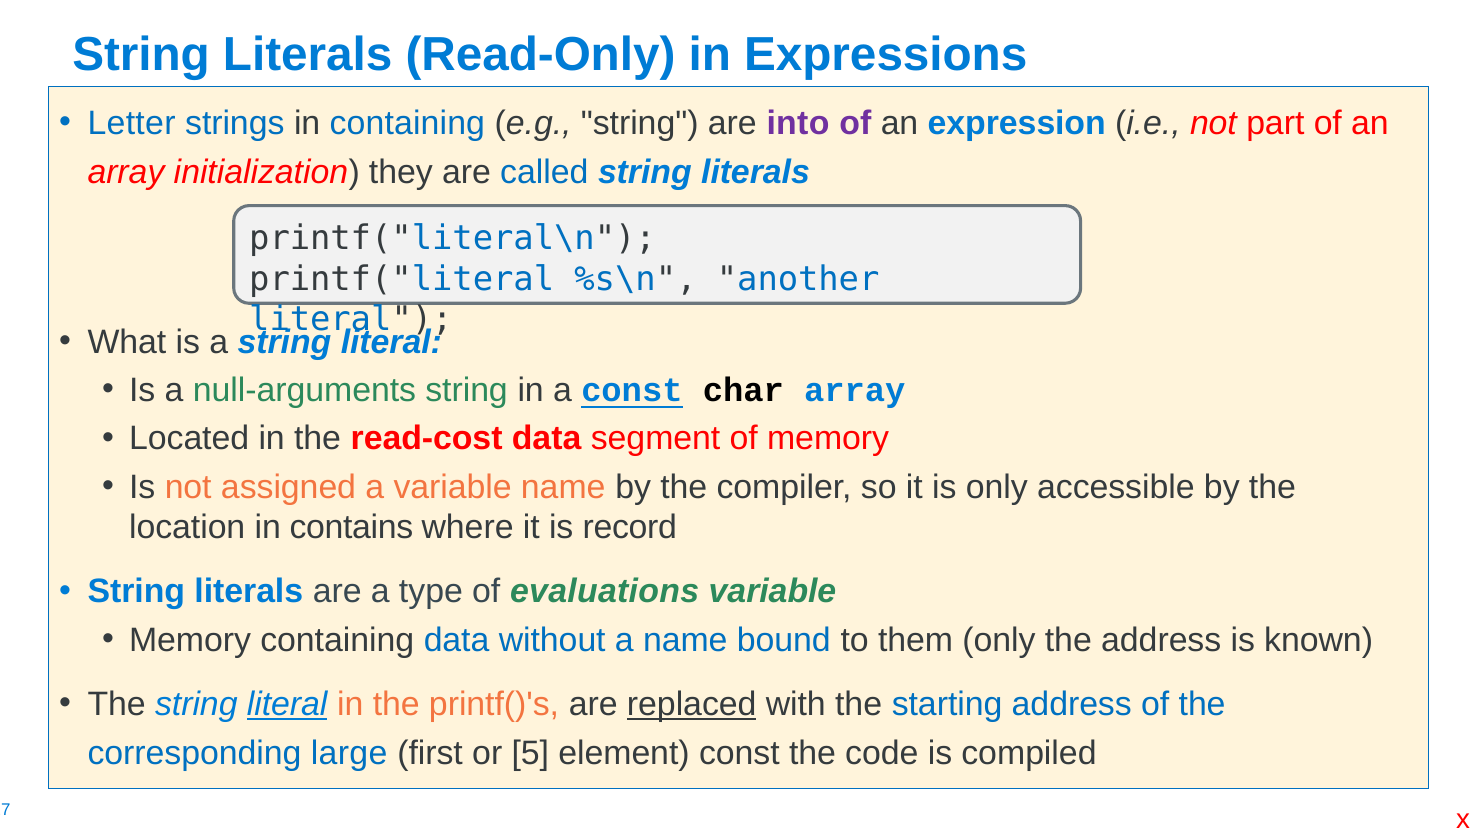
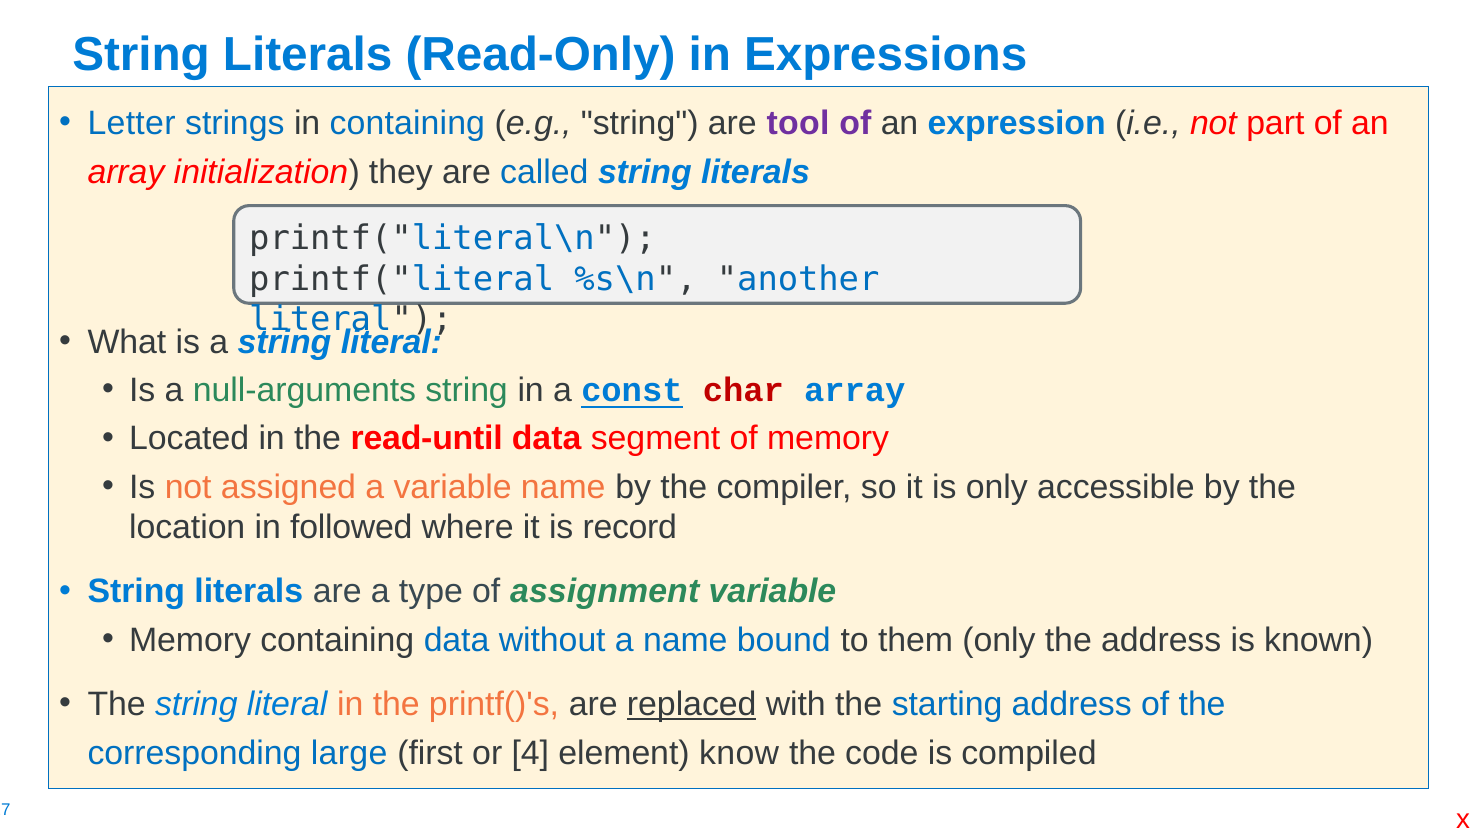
into: into -> tool
char colour: black -> red
read-cost: read-cost -> read-until
contains: contains -> followed
evaluations: evaluations -> assignment
literal at (287, 704) underline: present -> none
5: 5 -> 4
element const: const -> know
